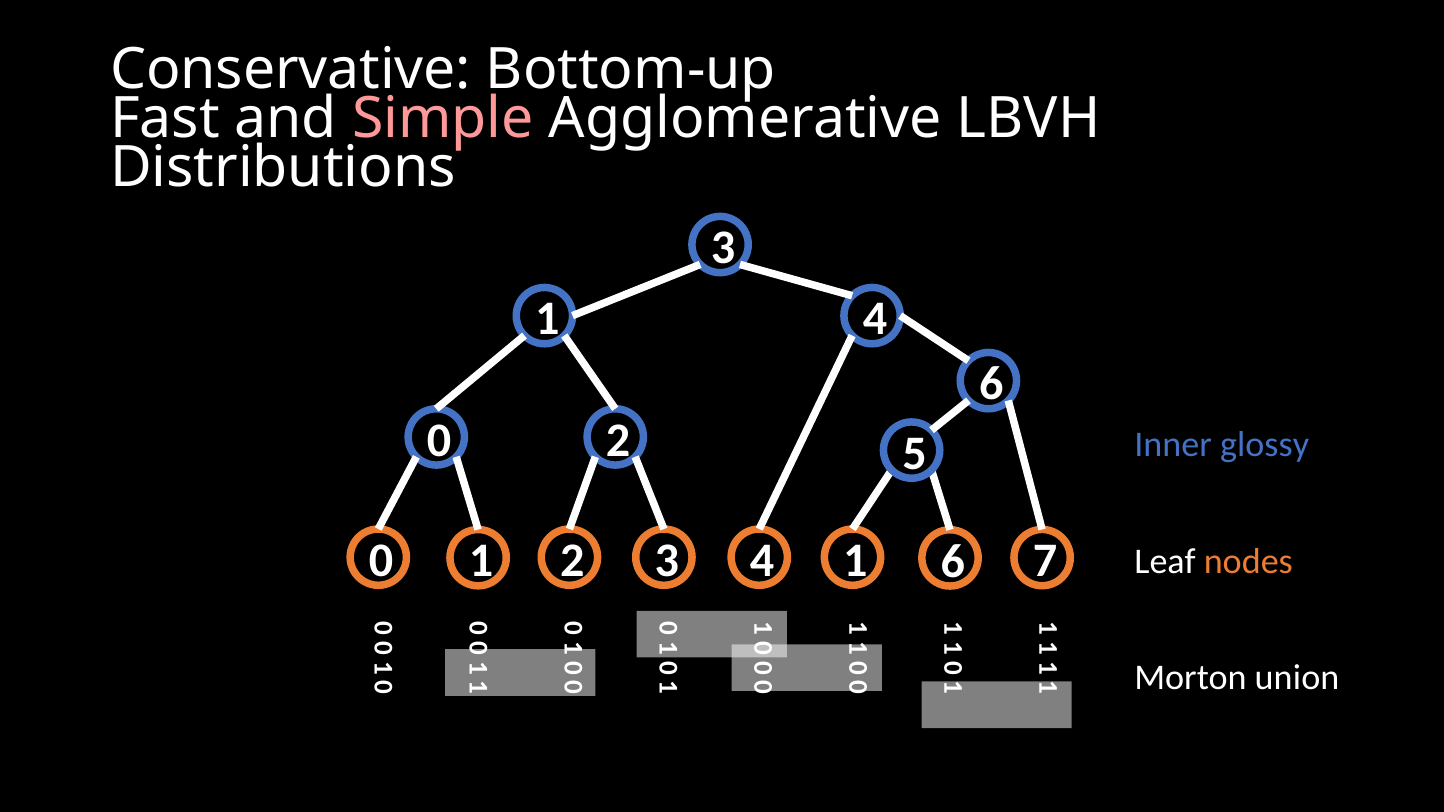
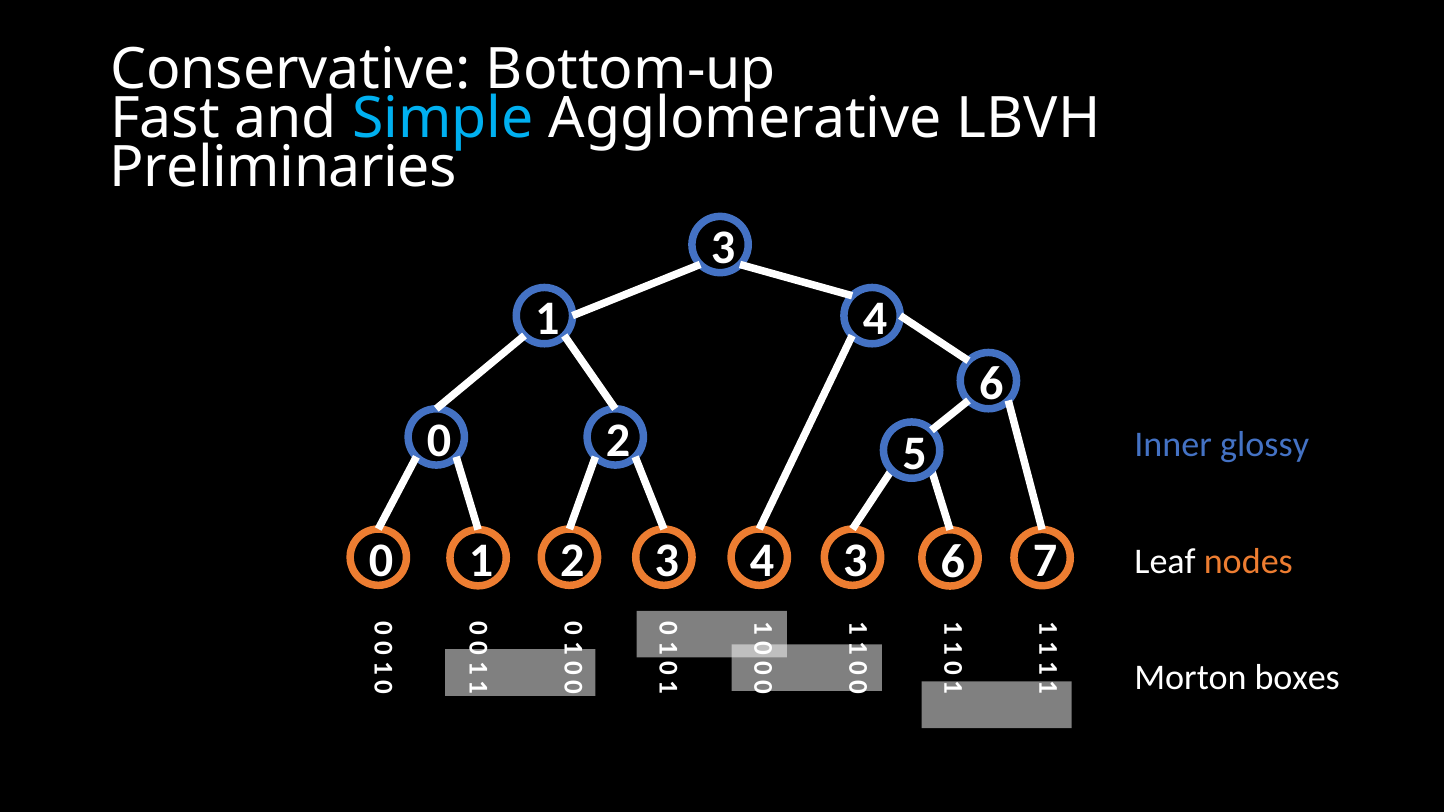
Simple colour: pink -> light blue
Distributions: Distributions -> Preliminaries
4 1: 1 -> 3
union: union -> boxes
